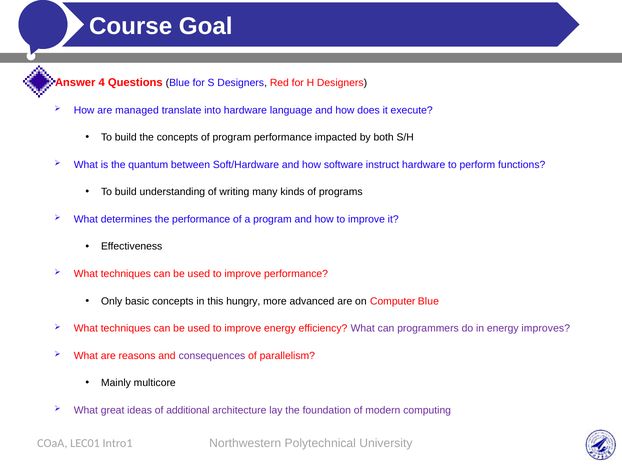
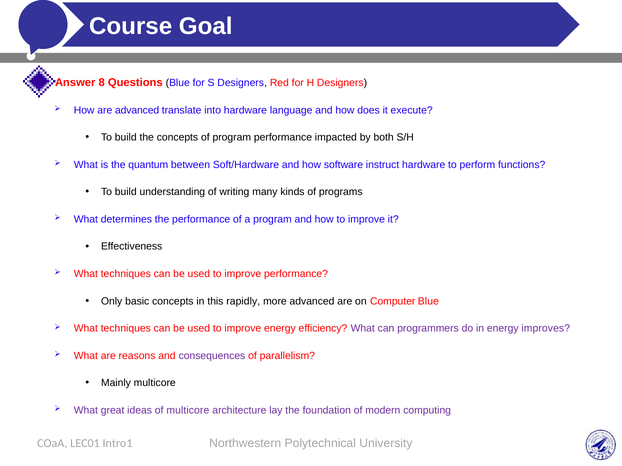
4: 4 -> 8
are managed: managed -> advanced
hungry: hungry -> rapidly
of additional: additional -> multicore
